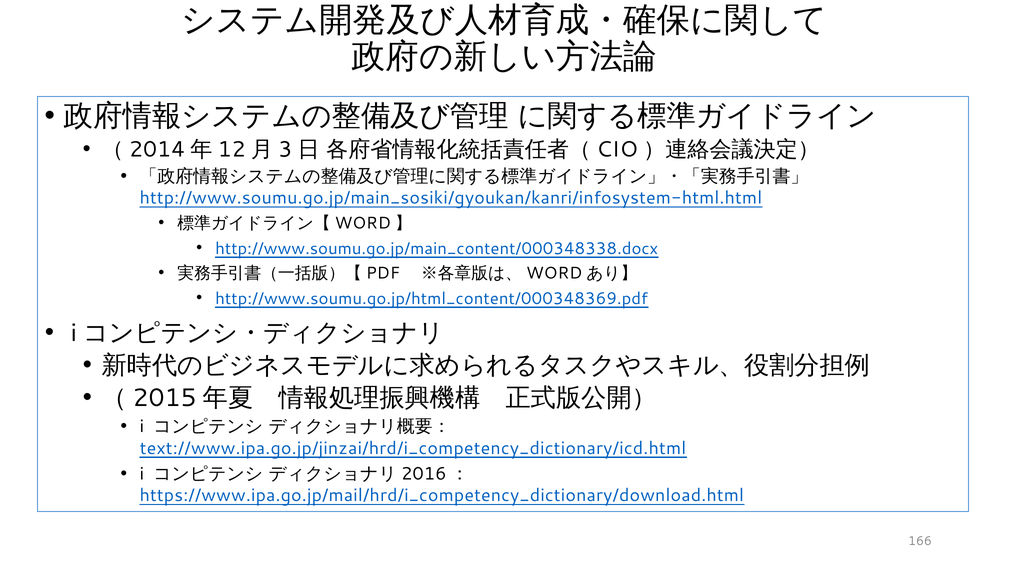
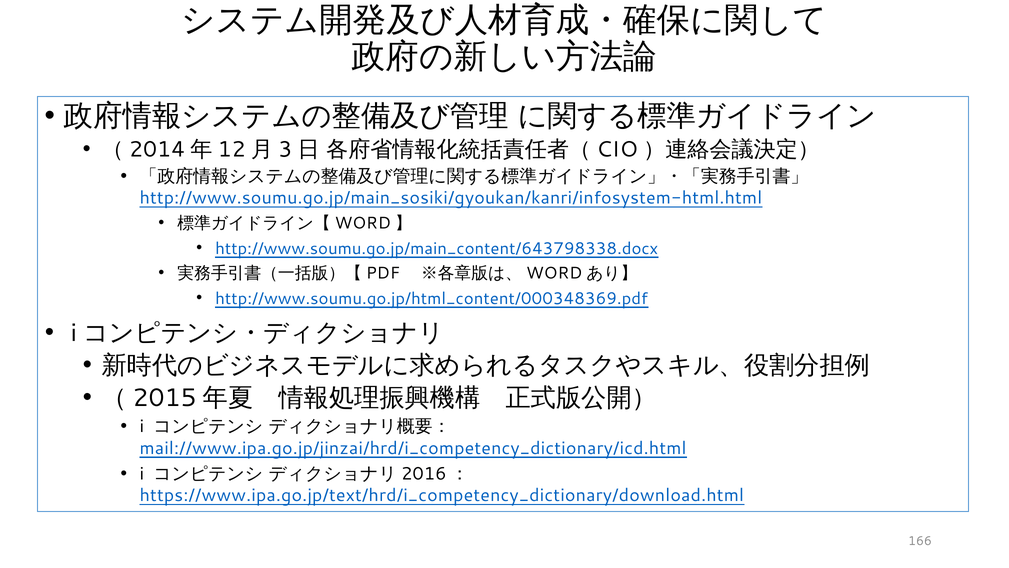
http://www.soumu.go.jp/main_content/000348338.docx: http://www.soumu.go.jp/main_content/000348338.docx -> http://www.soumu.go.jp/main_content/643798338.docx
text://www.ipa.go.jp/jinzai/hrd/i_competency_dictionary/icd.html: text://www.ipa.go.jp/jinzai/hrd/i_competency_dictionary/icd.html -> mail://www.ipa.go.jp/jinzai/hrd/i_competency_dictionary/icd.html
https://www.ipa.go.jp/mail/hrd/i_competency_dictionary/download.html: https://www.ipa.go.jp/mail/hrd/i_competency_dictionary/download.html -> https://www.ipa.go.jp/text/hrd/i_competency_dictionary/download.html
